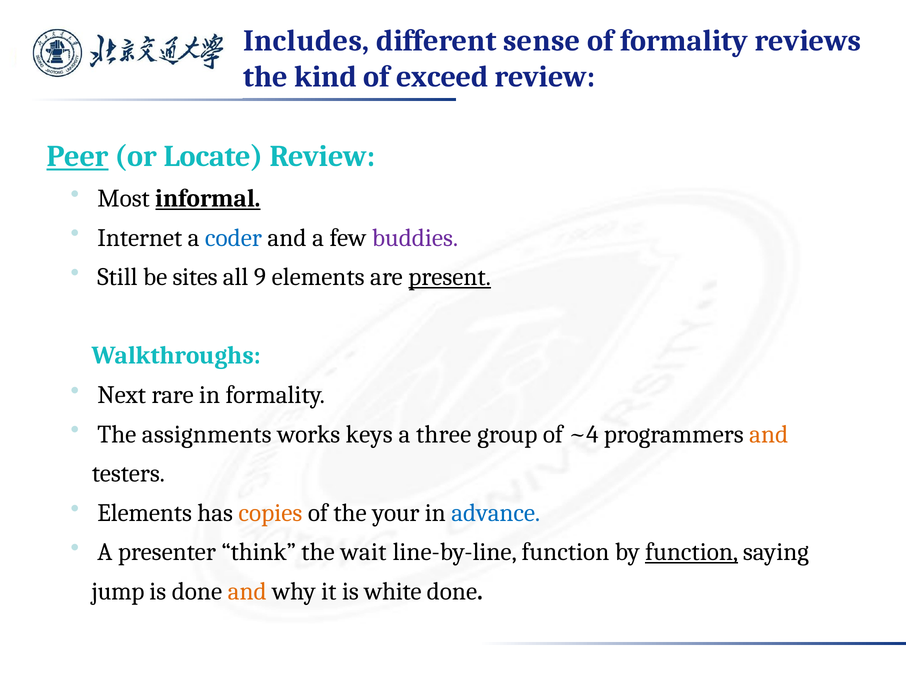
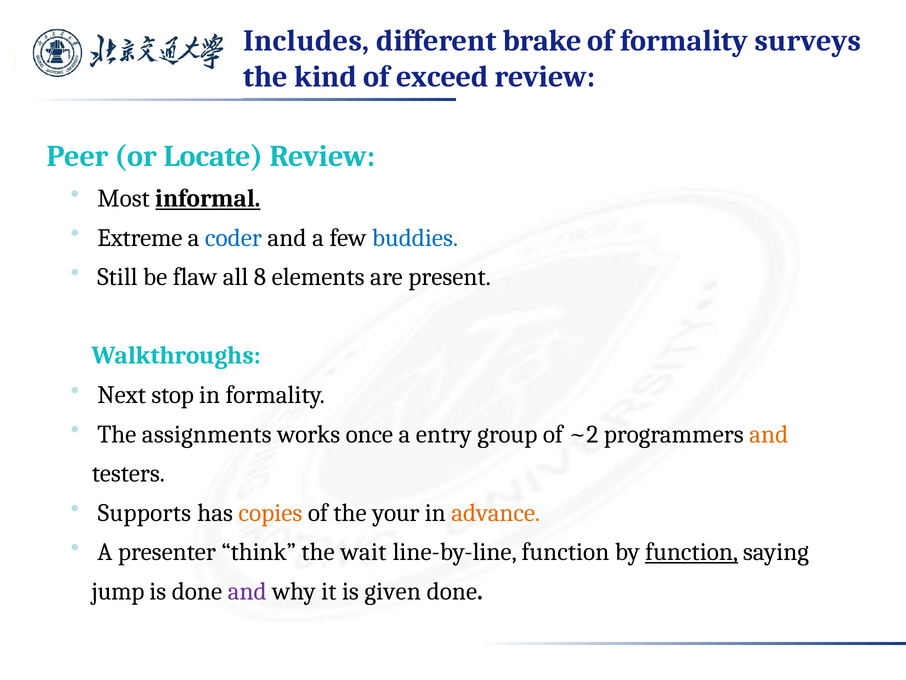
sense: sense -> brake
reviews: reviews -> surveys
Peer underline: present -> none
Internet: Internet -> Extreme
buddies colour: purple -> blue
sites: sites -> flaw
9: 9 -> 8
present underline: present -> none
rare: rare -> stop
keys: keys -> once
three: three -> entry
~4: ~4 -> ~2
Elements at (145, 512): Elements -> Supports
advance colour: blue -> orange
and at (247, 591) colour: orange -> purple
white: white -> given
